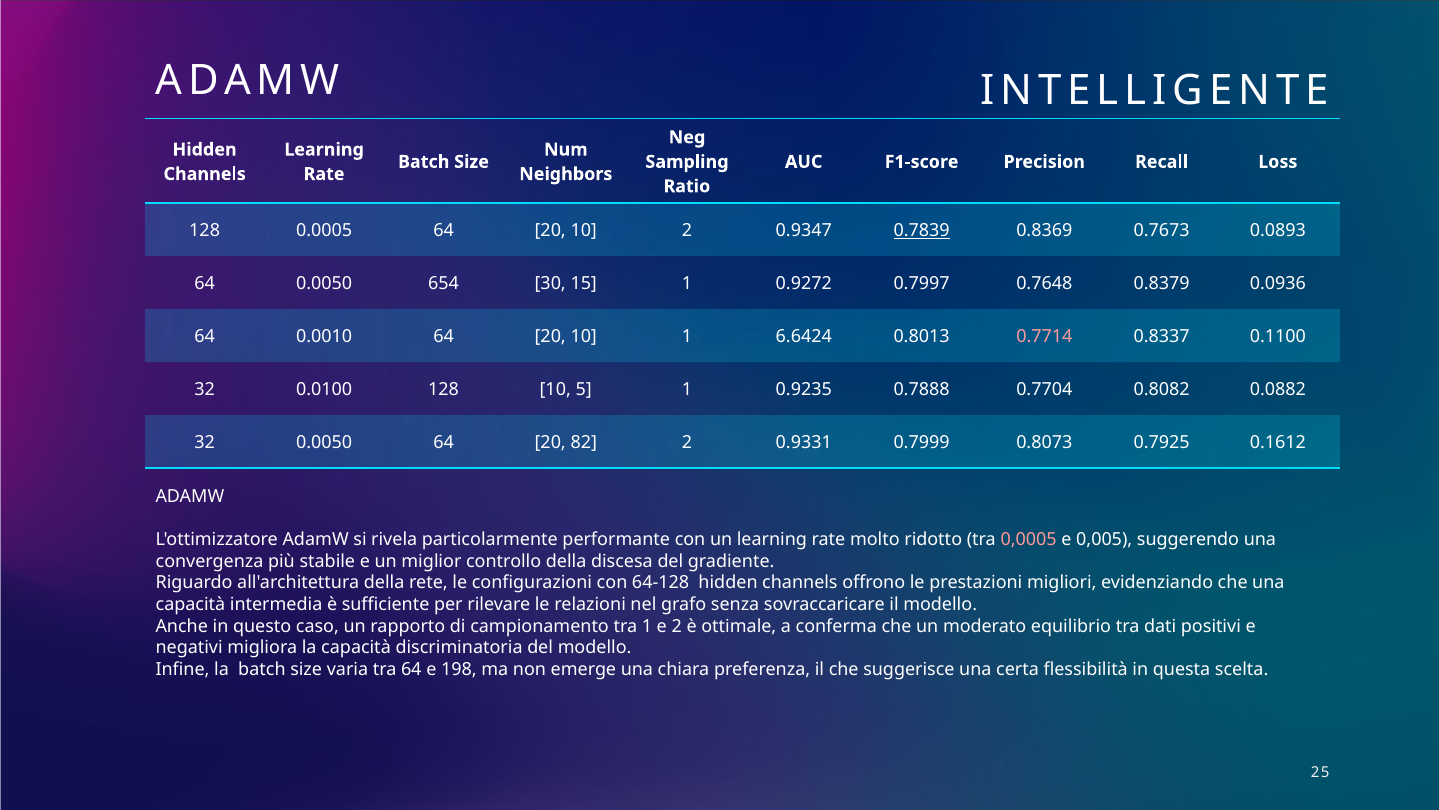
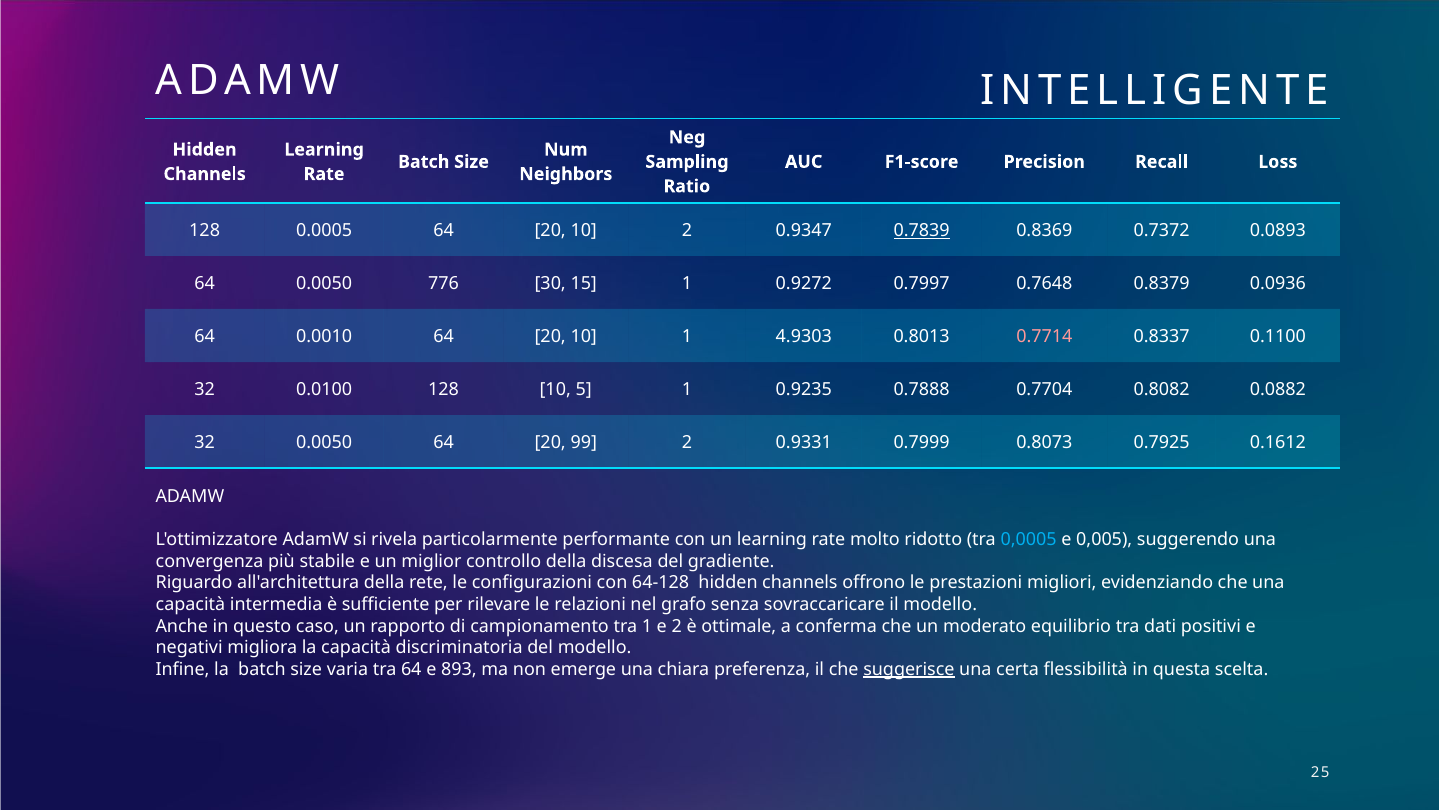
0.7673: 0.7673 -> 0.7372
654: 654 -> 776
6.6424: 6.6424 -> 4.9303
82: 82 -> 99
0,0005 colour: pink -> light blue
198: 198 -> 893
suggerisce underline: none -> present
